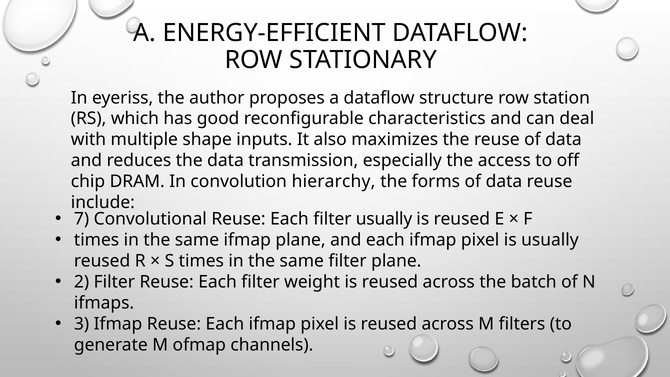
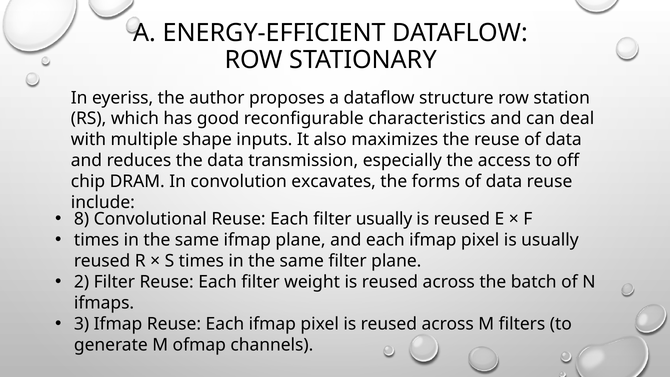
hierarchy: hierarchy -> excavates
7: 7 -> 8
